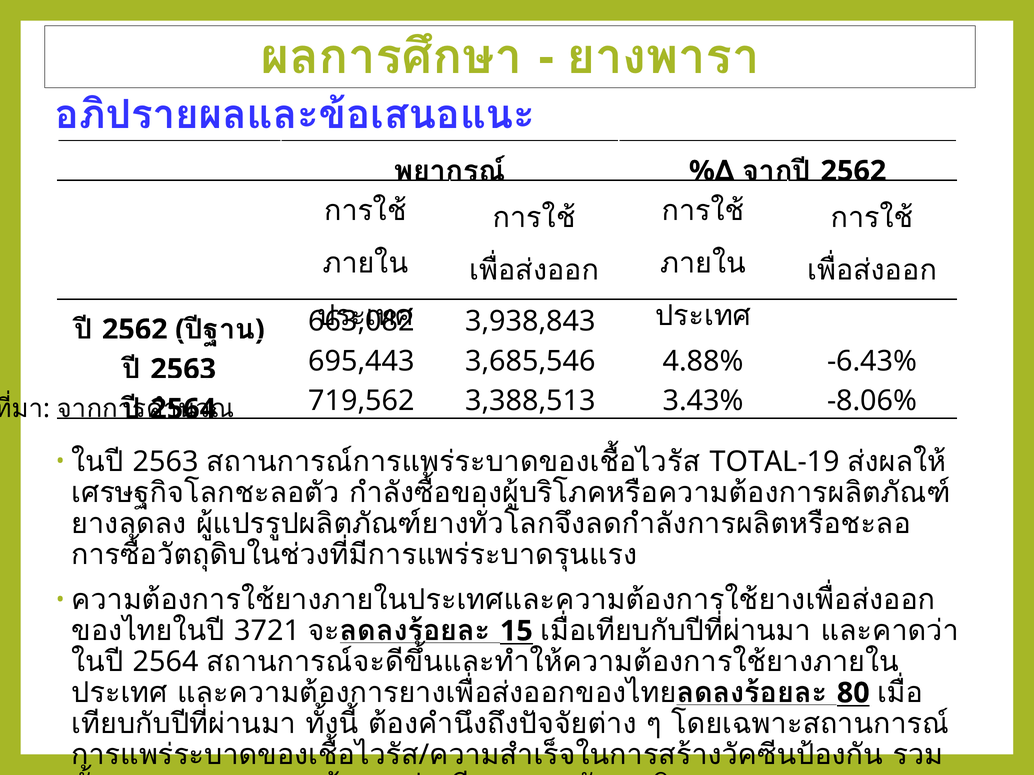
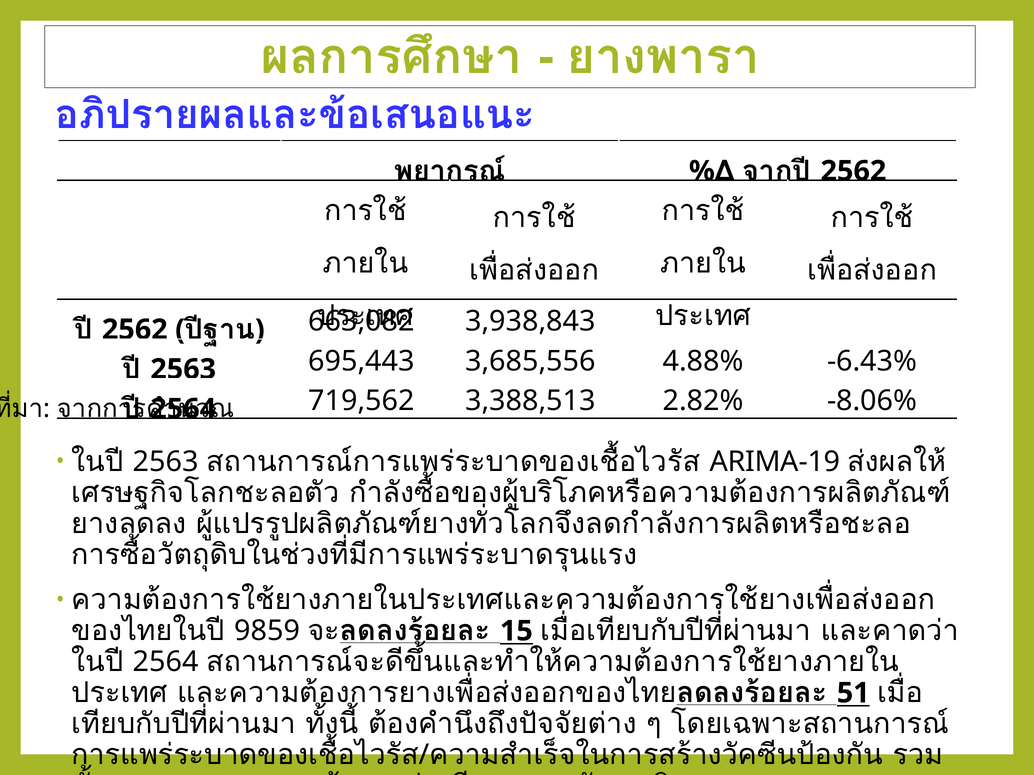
3,685,546: 3,685,546 -> 3,685,556
3.43%: 3.43% -> 2.82%
TOTAL-19: TOTAL-19 -> ARIMA-19
3721: 3721 -> 9859
80: 80 -> 51
